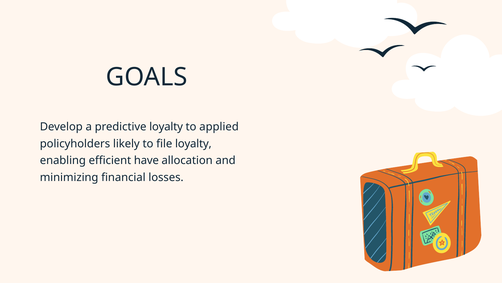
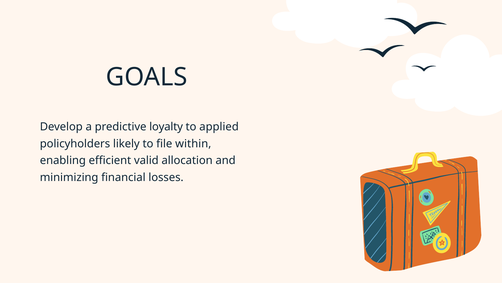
file loyalty: loyalty -> within
have: have -> valid
